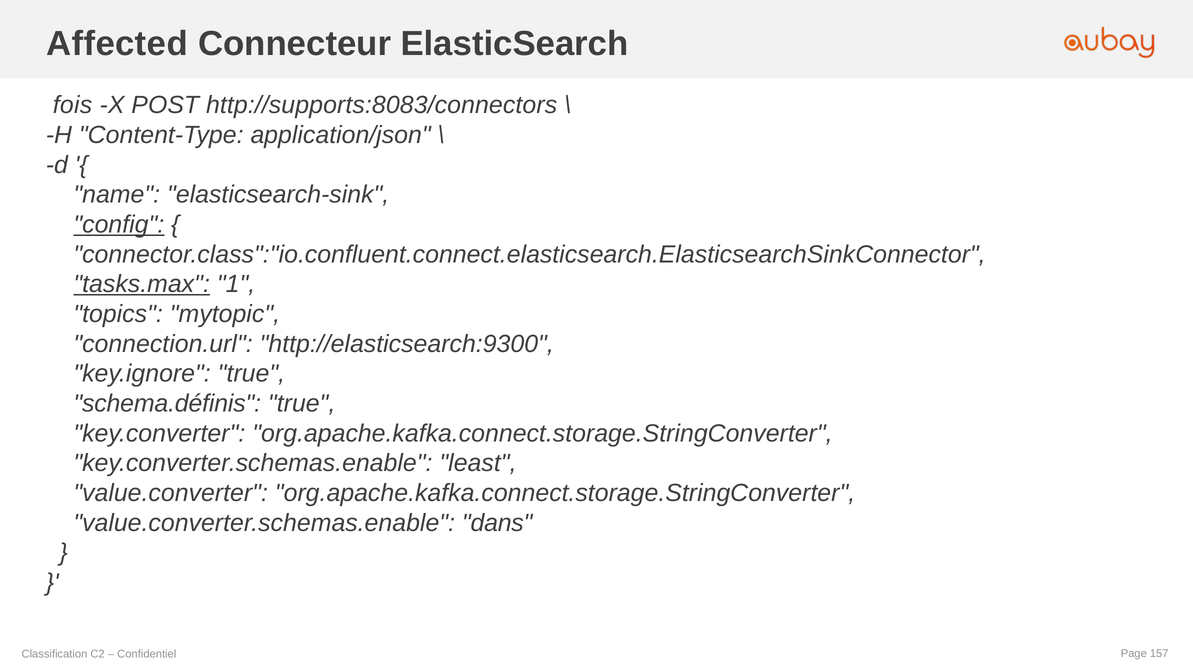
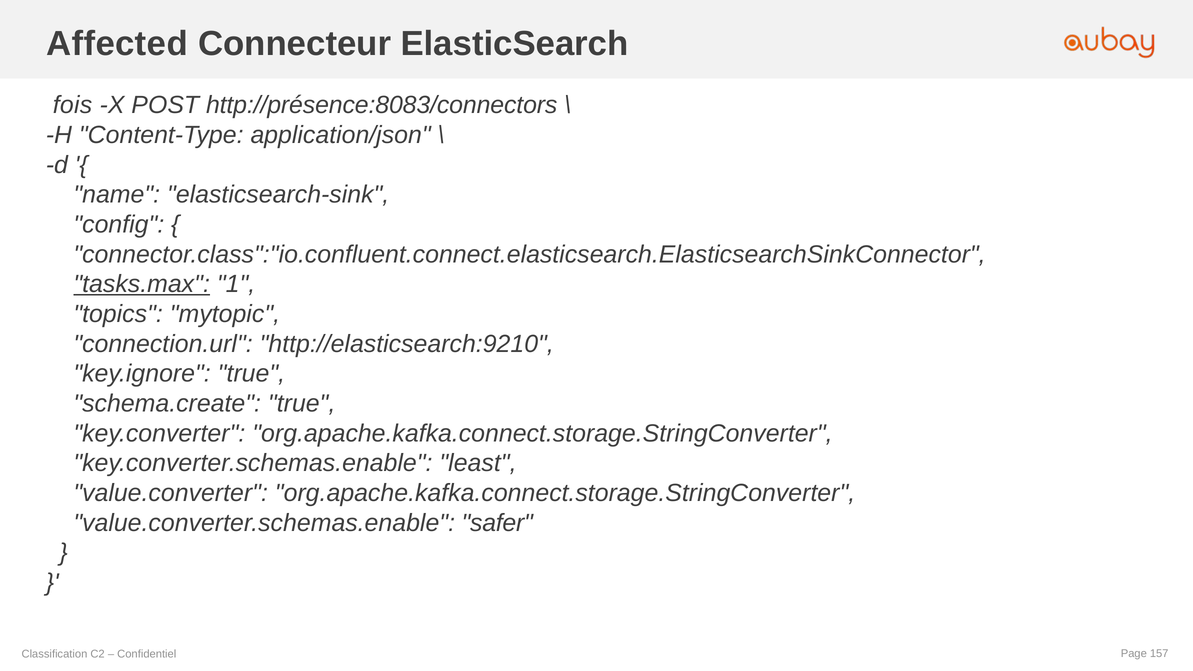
http://supports:8083/connectors: http://supports:8083/connectors -> http://présence:8083/connectors
config underline: present -> none
http://elasticsearch:9300: http://elasticsearch:9300 -> http://elasticsearch:9210
schema.définis: schema.définis -> schema.create
dans: dans -> safer
